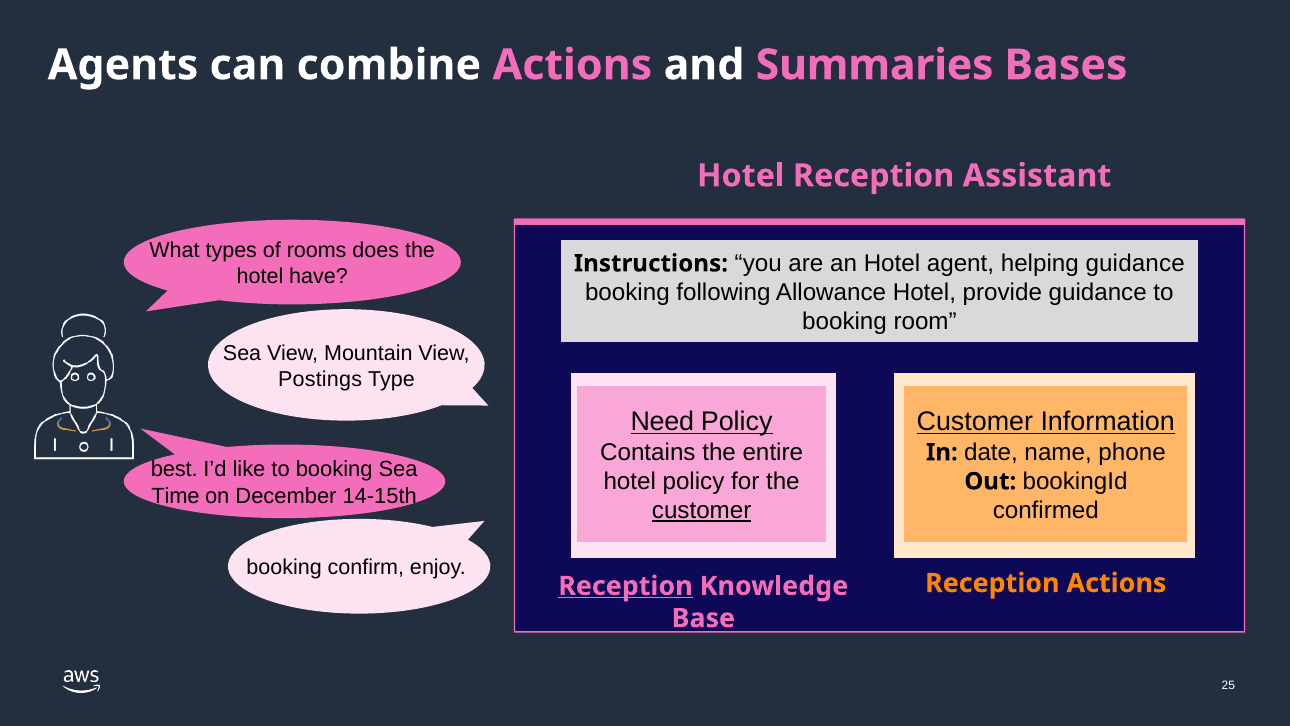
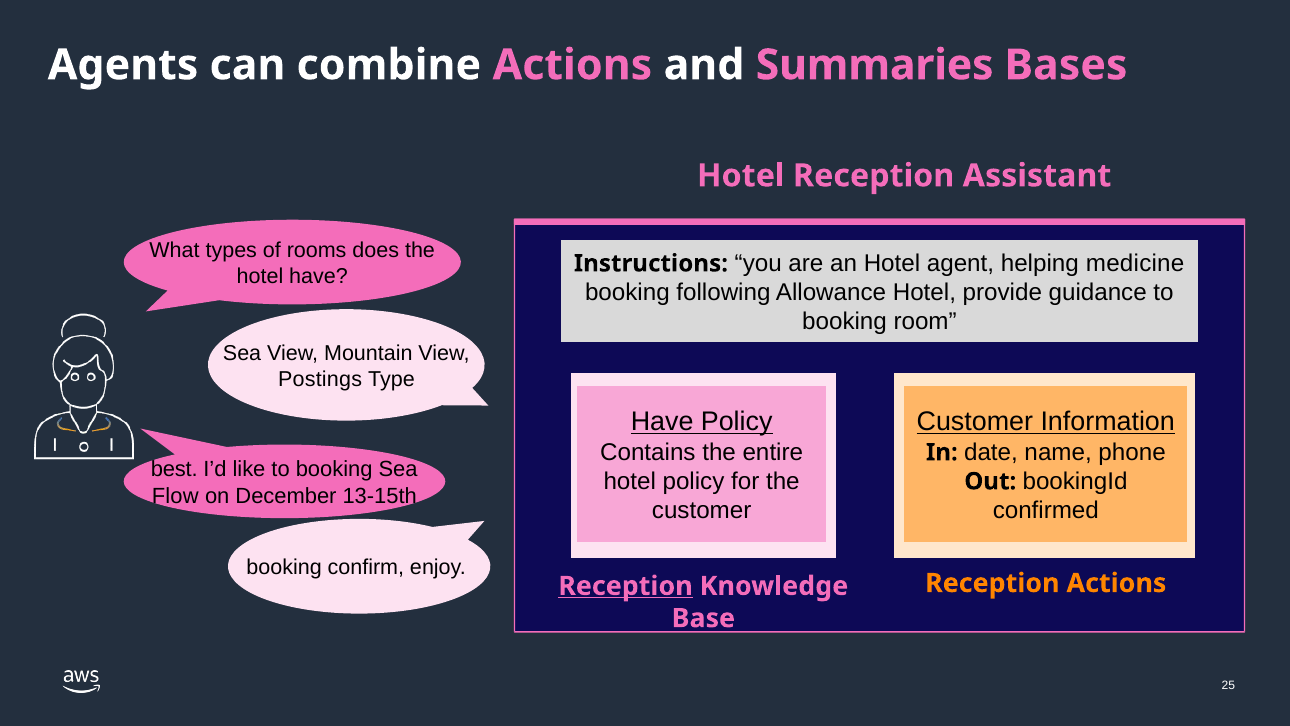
helping guidance: guidance -> medicine
Need at (662, 422): Need -> Have
Time: Time -> Flow
14-15th: 14-15th -> 13-15th
customer at (702, 510) underline: present -> none
